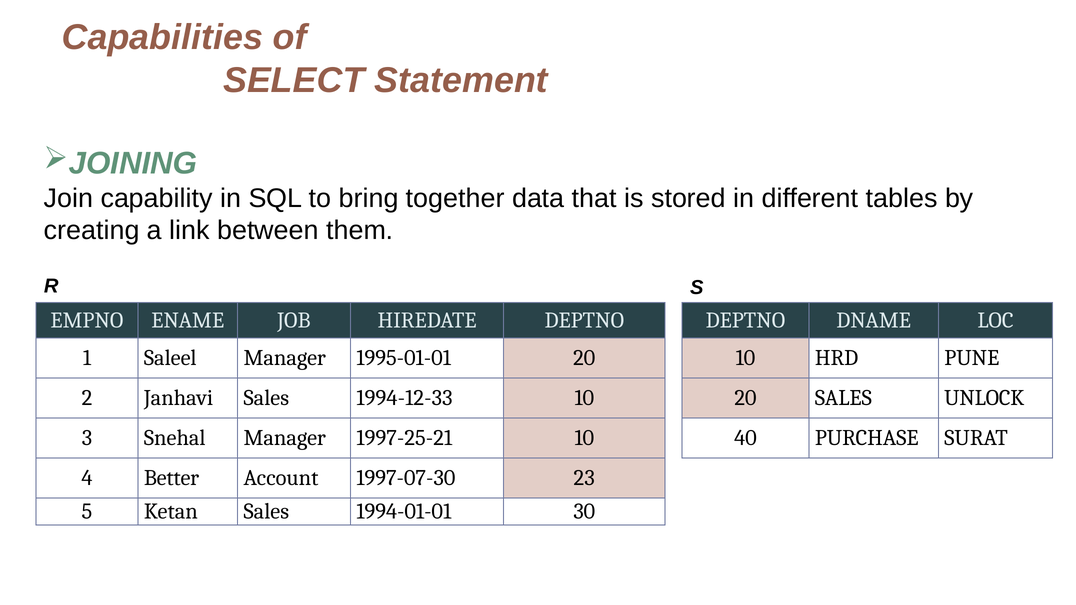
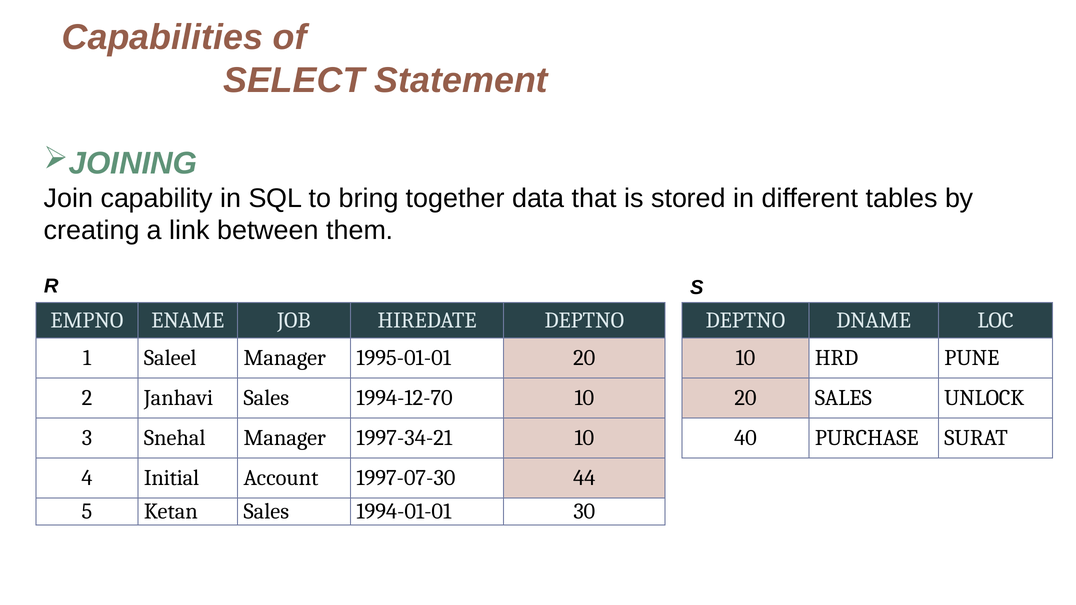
1994-12-33: 1994-12-33 -> 1994-12-70
1997-25-21: 1997-25-21 -> 1997-34-21
Better: Better -> Initial
23: 23 -> 44
